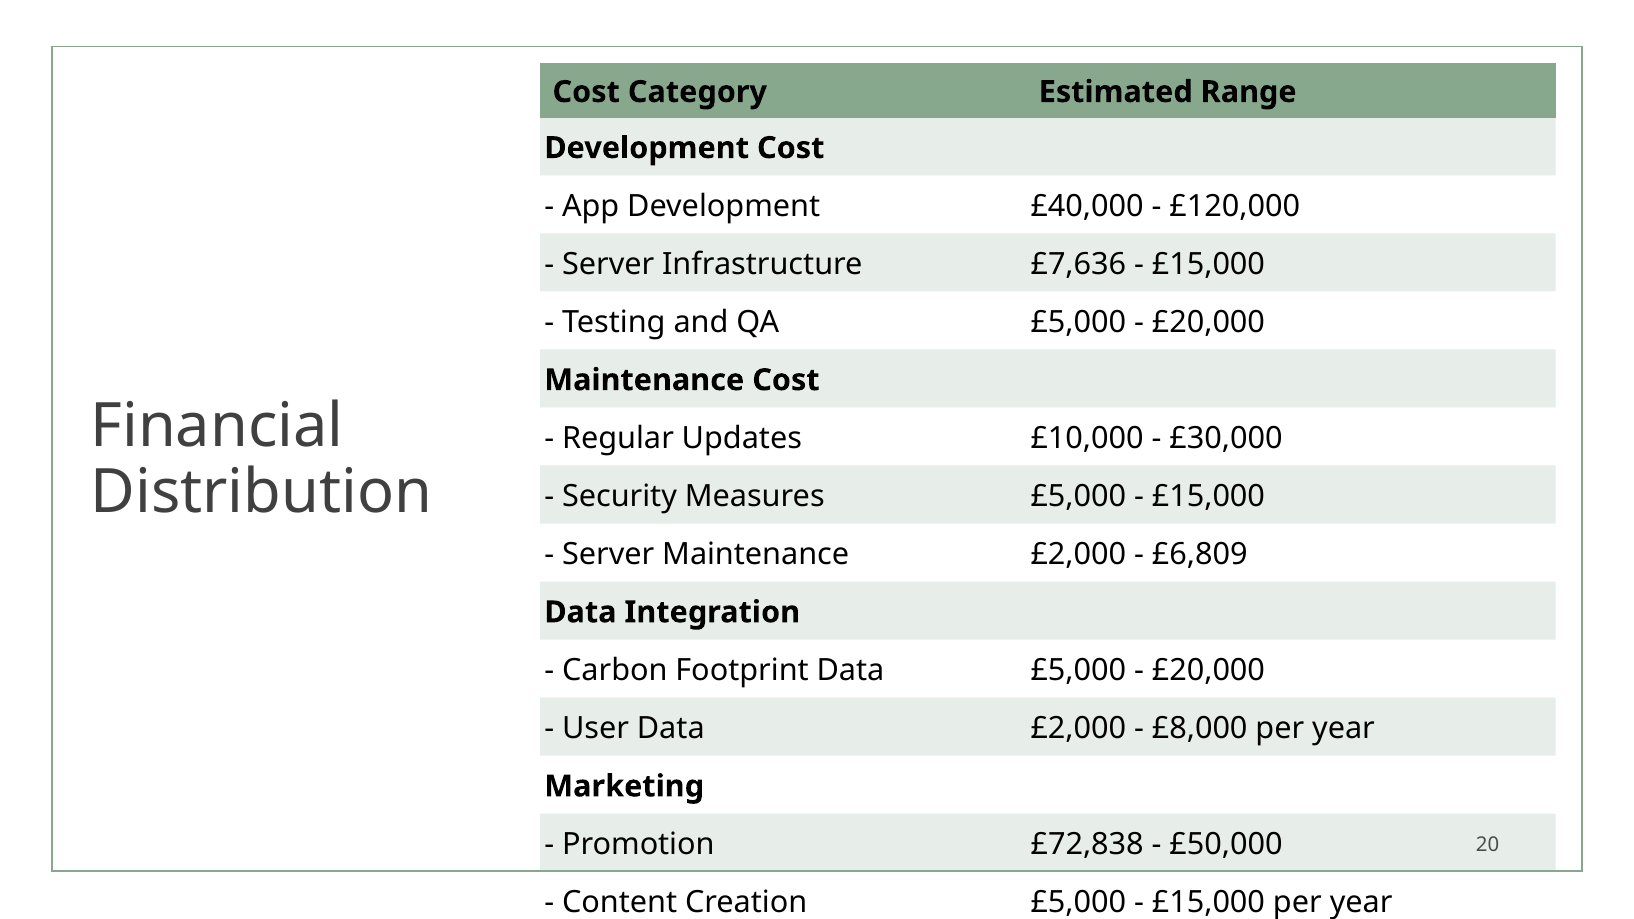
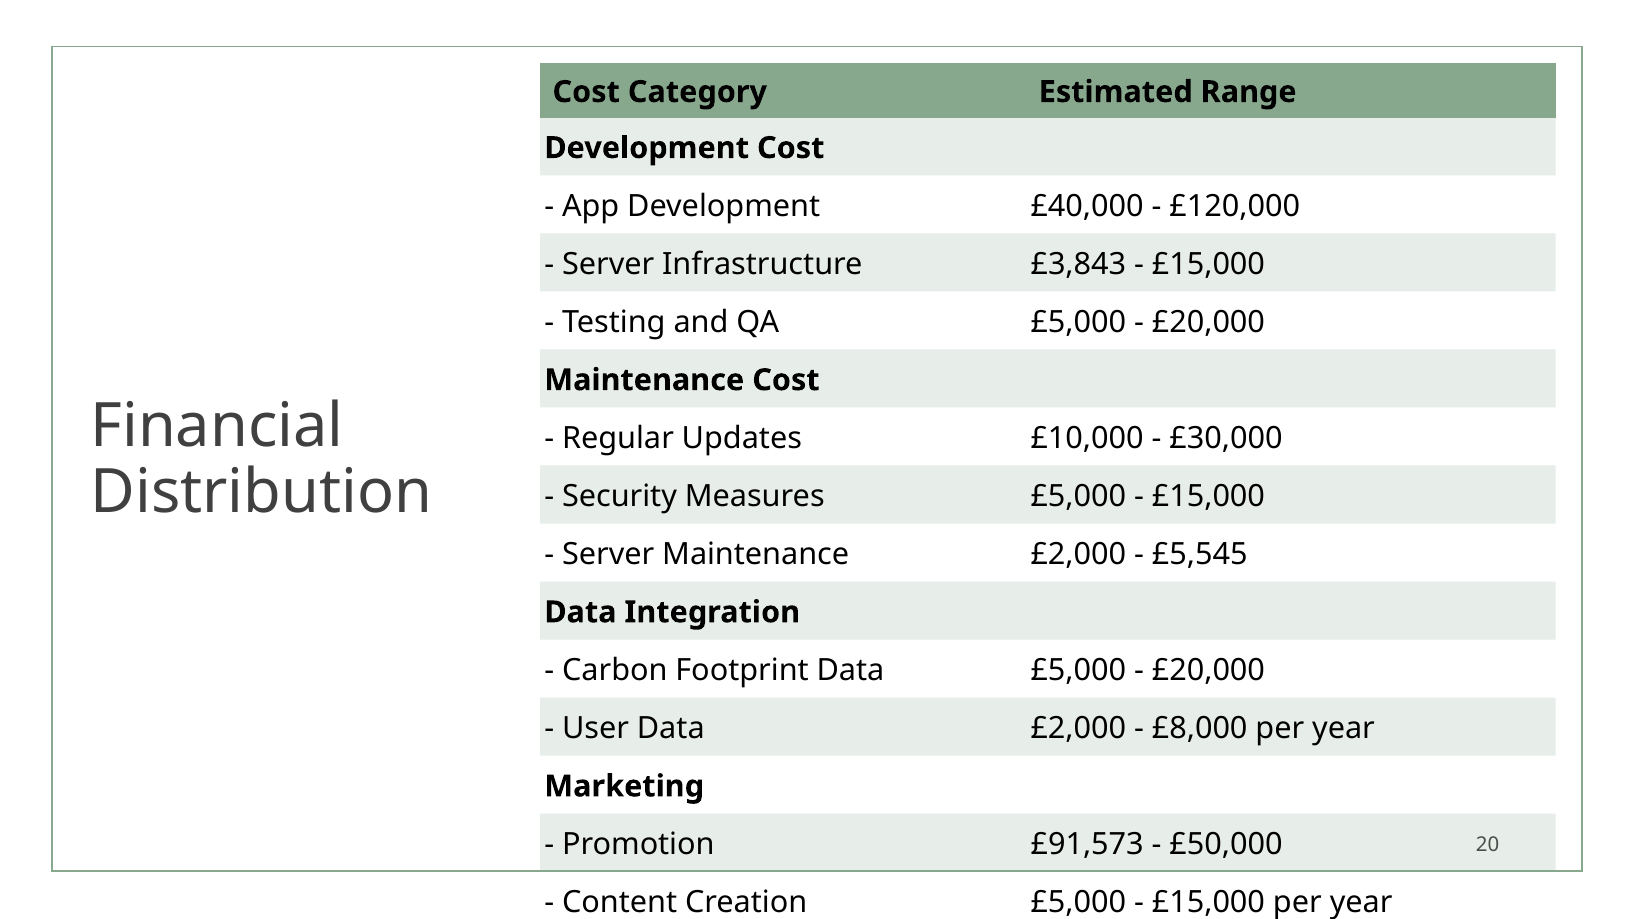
£7,636: £7,636 -> £3,843
£6,809: £6,809 -> £5,545
£72,838: £72,838 -> £91,573
